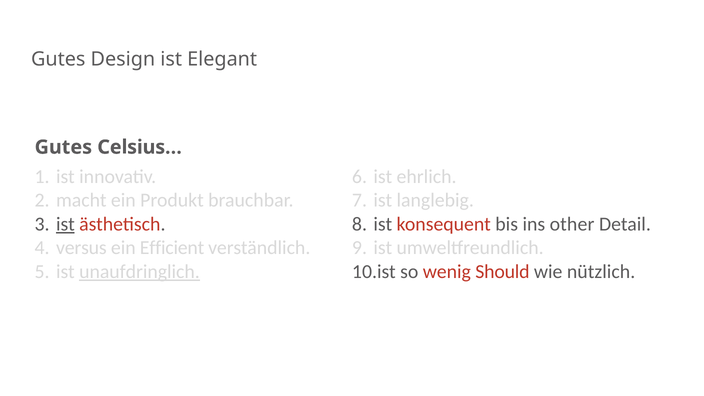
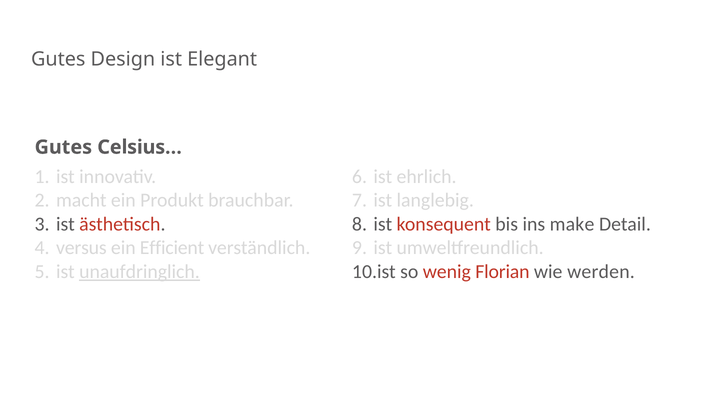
ist at (65, 224) underline: present -> none
other: other -> make
Should: Should -> Florian
nützlich: nützlich -> werden
